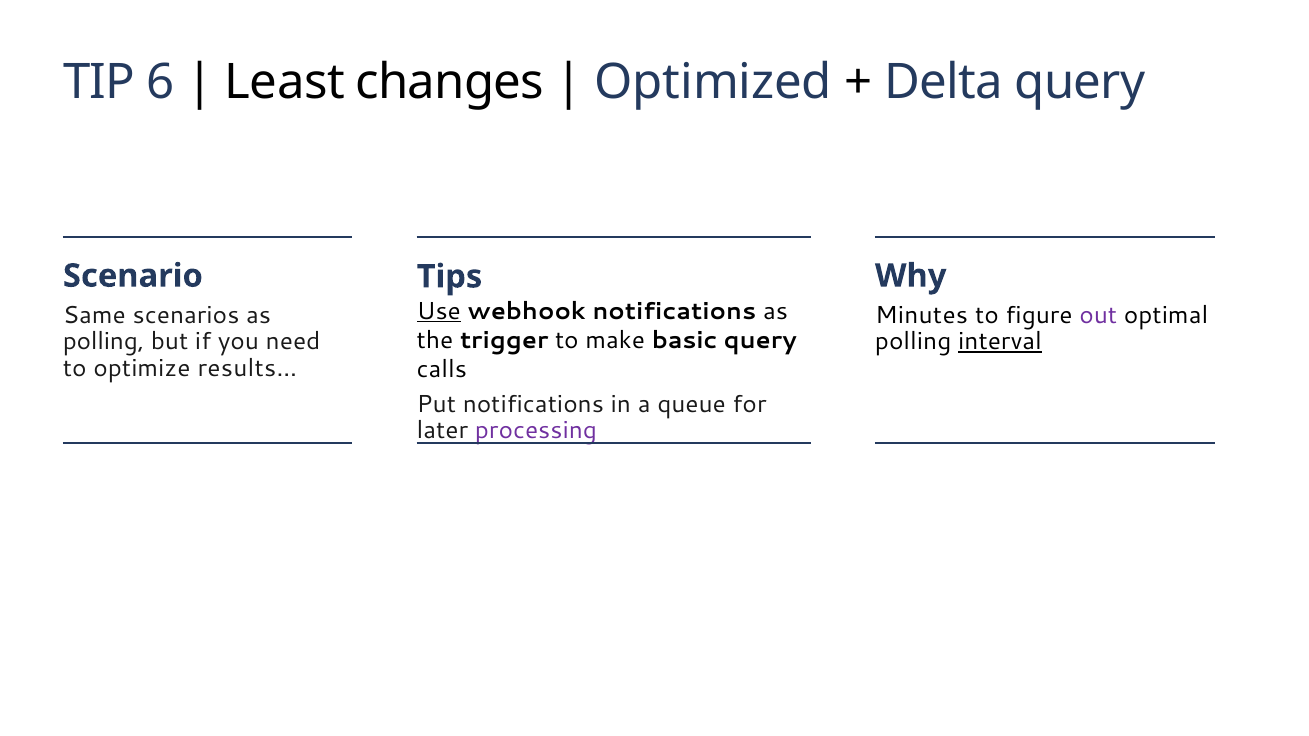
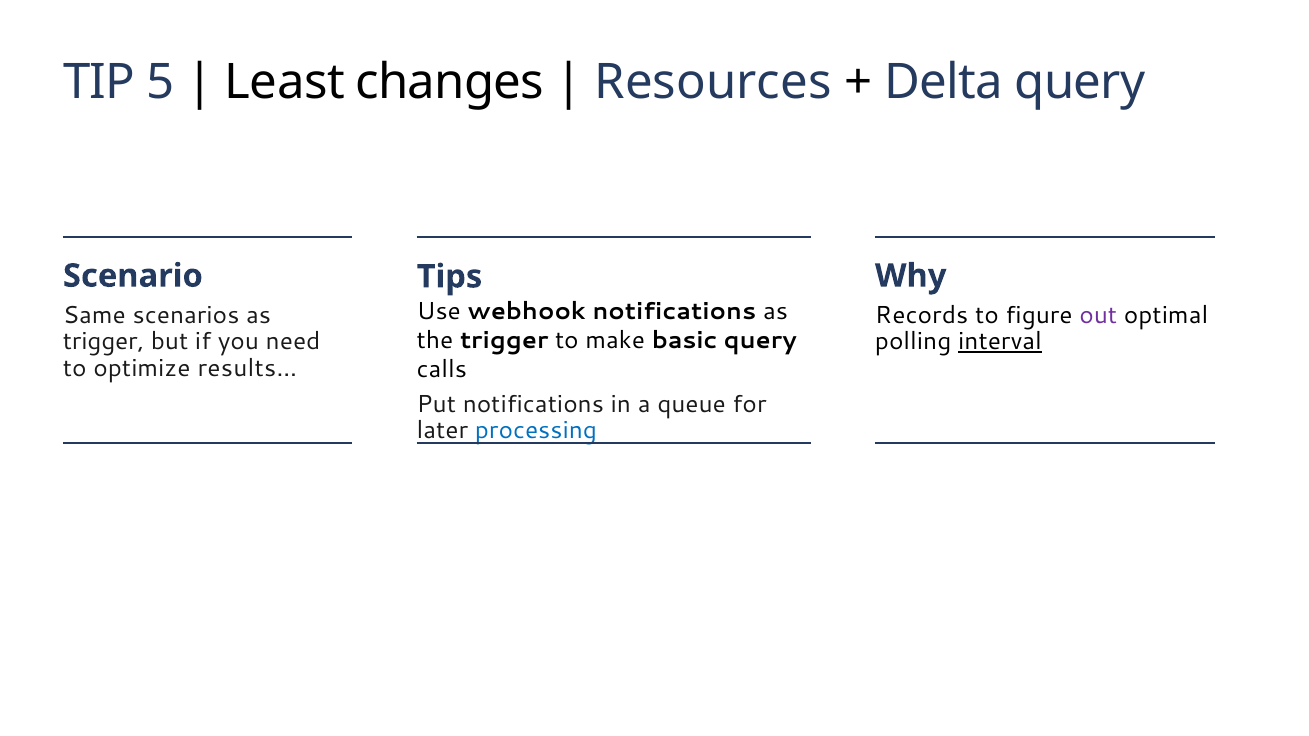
6: 6 -> 5
Optimized: Optimized -> Resources
Use underline: present -> none
Minutes: Minutes -> Records
polling at (104, 342): polling -> trigger
processing colour: purple -> blue
